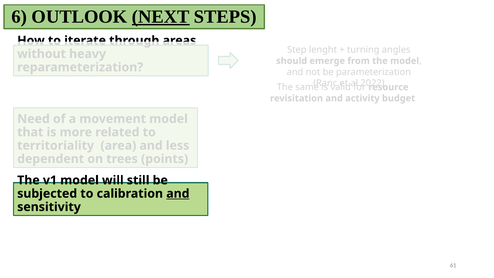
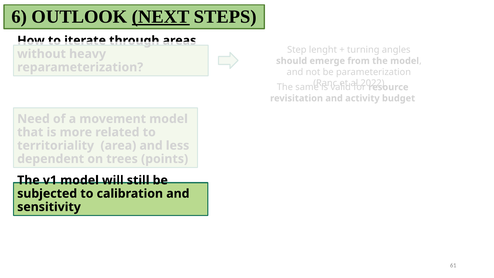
and at (178, 194) underline: present -> none
